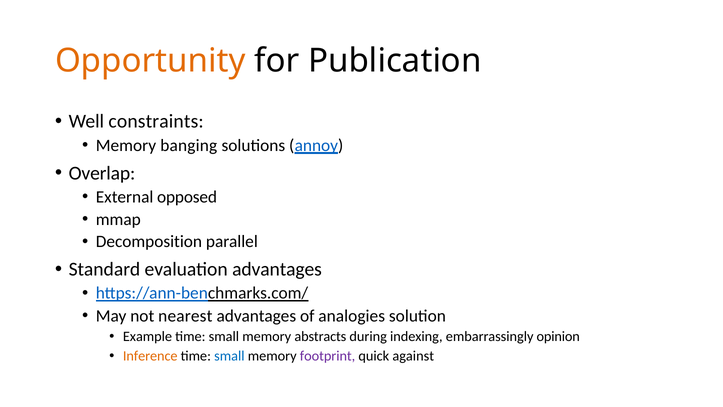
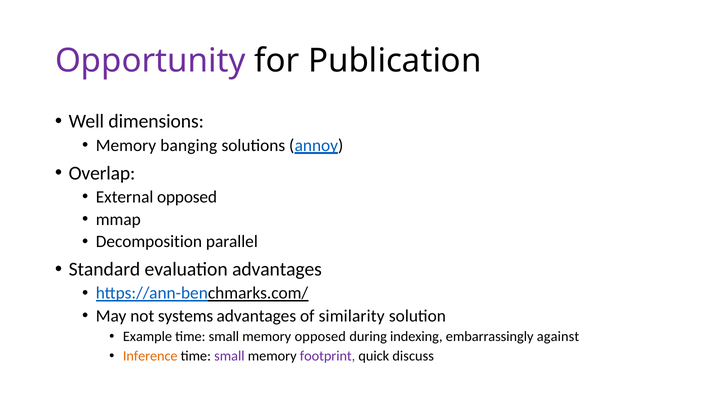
Opportunity colour: orange -> purple
constraints: constraints -> dimensions
nearest: nearest -> systems
analogies: analogies -> similarity
memory abstracts: abstracts -> opposed
opinion: opinion -> against
small at (229, 356) colour: blue -> purple
against: against -> discuss
